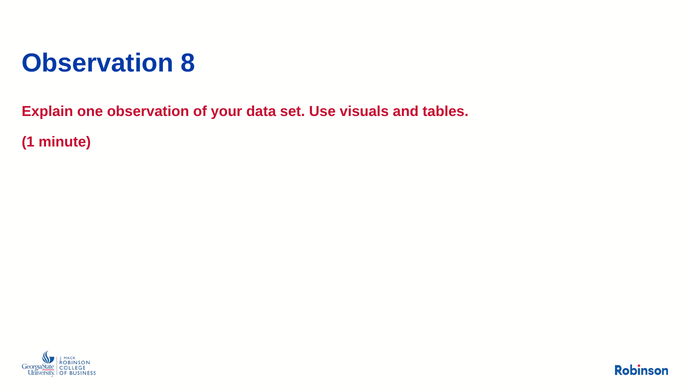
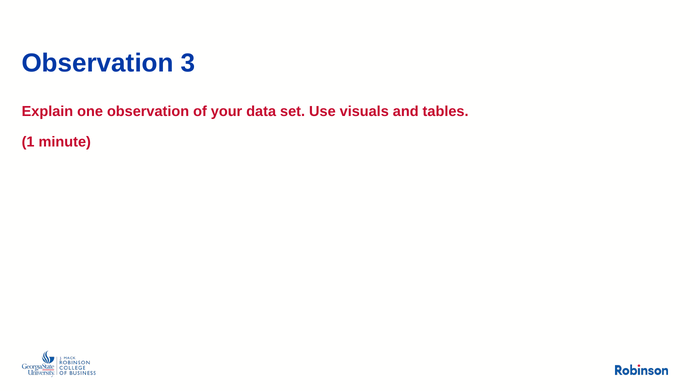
8: 8 -> 3
